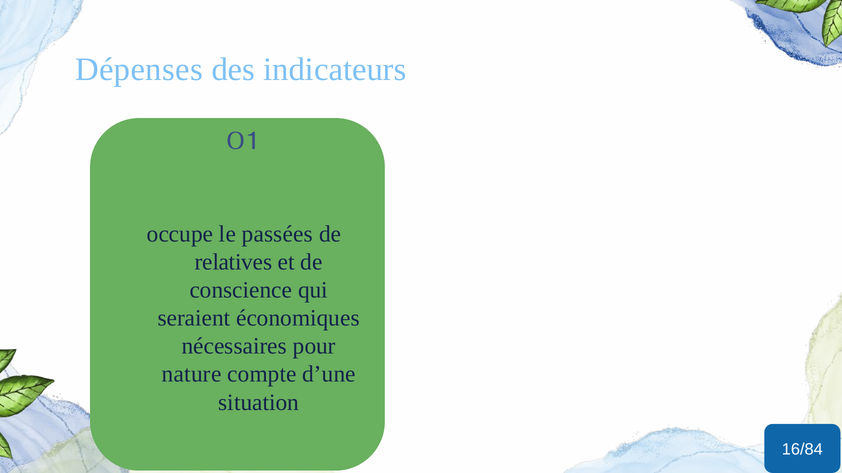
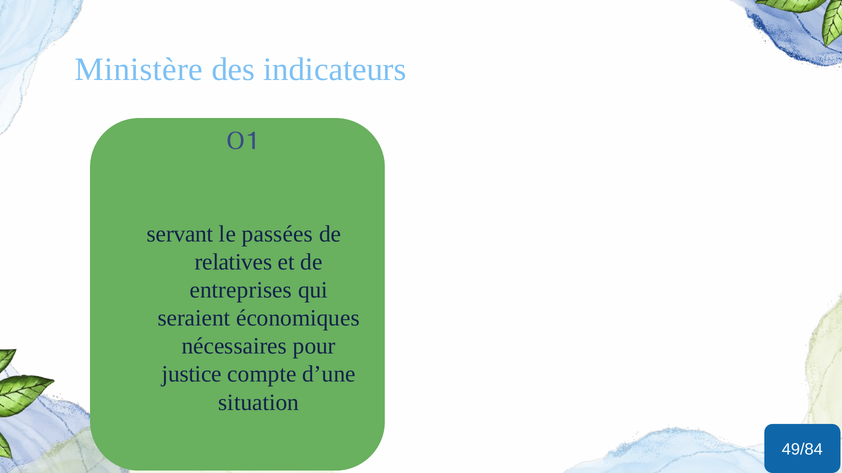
Dépenses: Dépenses -> Ministère
occupe: occupe -> servant
conscience: conscience -> entreprises
nature: nature -> justice
16/84: 16/84 -> 49/84
